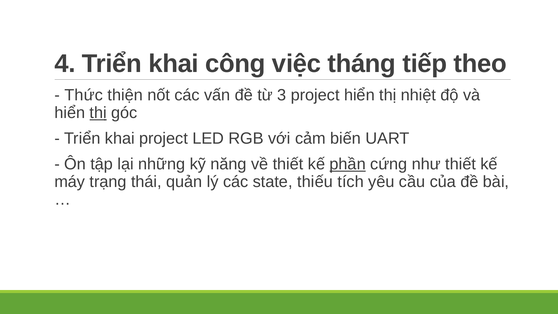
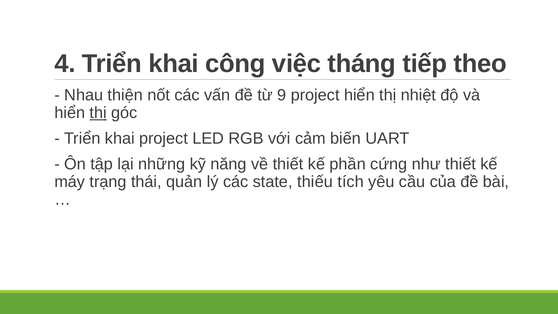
Thức: Thức -> Nhau
3: 3 -> 9
phần underline: present -> none
